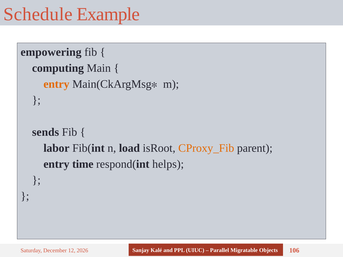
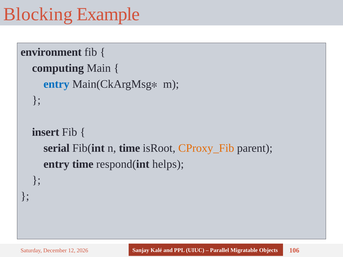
Schedule: Schedule -> Blocking
empowering: empowering -> environment
entry at (56, 84) colour: orange -> blue
sends: sends -> insert
labor: labor -> serial
n load: load -> time
